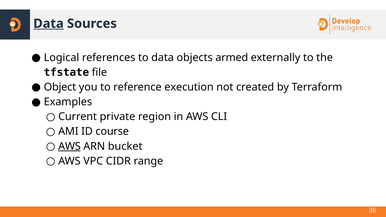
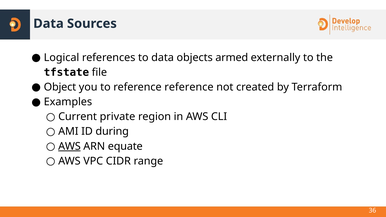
Data at (48, 24) underline: present -> none
reference execution: execution -> reference
course: course -> during
bucket: bucket -> equate
